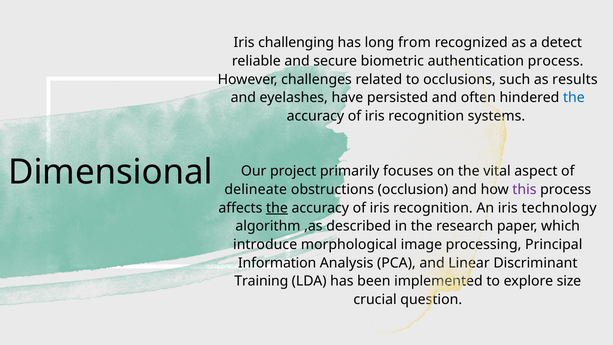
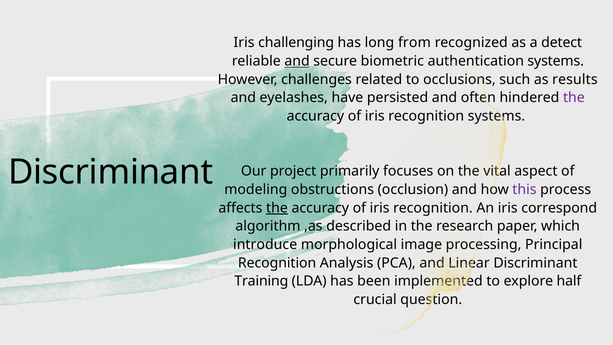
and at (297, 61) underline: none -> present
process at (556, 61): process -> systems
the at (574, 98) colour: blue -> purple
Dimensional at (110, 172): Dimensional -> Discriminant
delineate: delineate -> modeling
technology: technology -> correspond
Information at (277, 263): Information -> Recognition
size: size -> half
